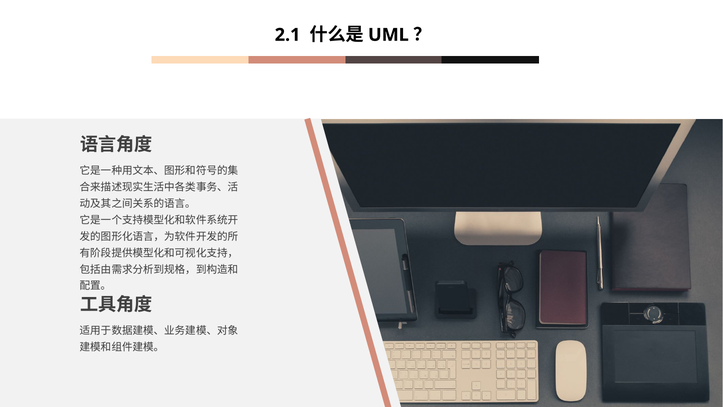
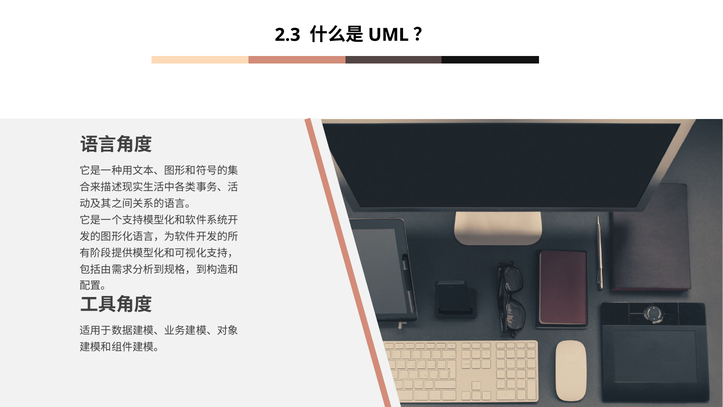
2.1: 2.1 -> 2.3
